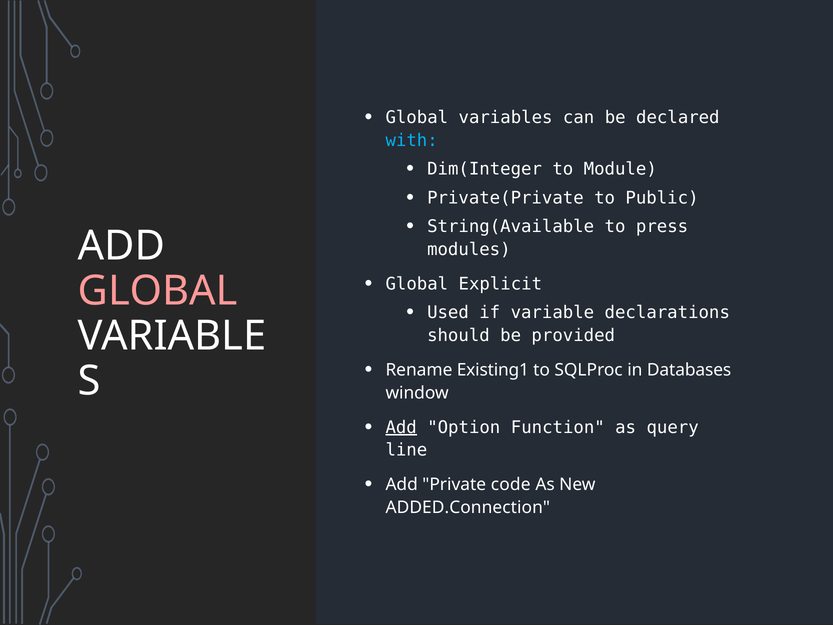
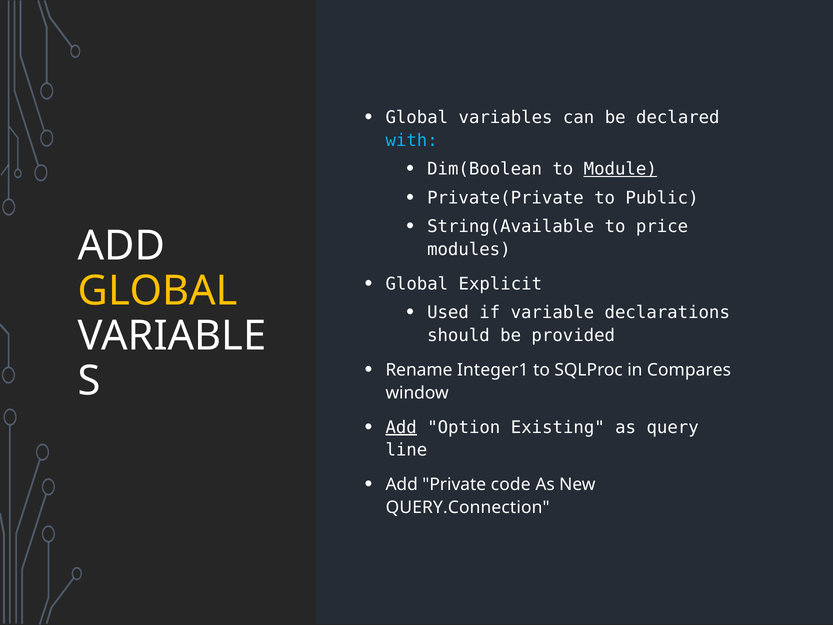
Dim(Integer: Dim(Integer -> Dim(Boolean
Module underline: none -> present
press: press -> price
GLOBAL at (158, 291) colour: pink -> yellow
Existing1: Existing1 -> Integer1
Databases: Databases -> Compares
Function: Function -> Existing
ADDED.Connection: ADDED.Connection -> QUERY.Connection
